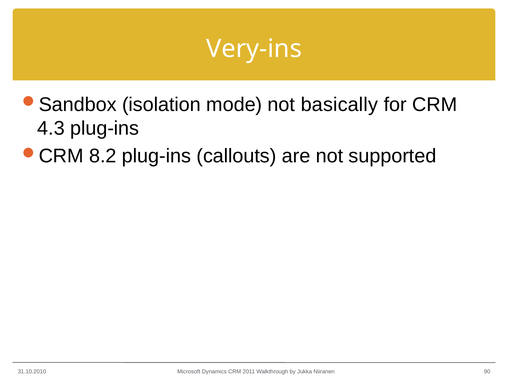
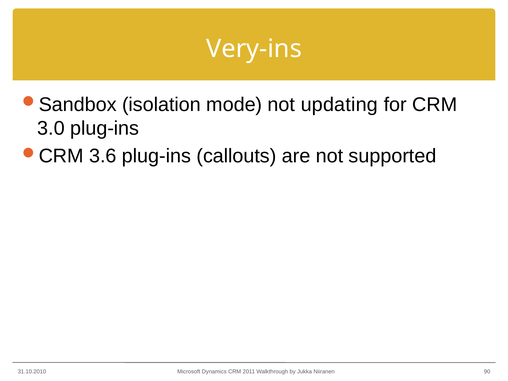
basically: basically -> updating
4.3: 4.3 -> 3.0
8.2: 8.2 -> 3.6
